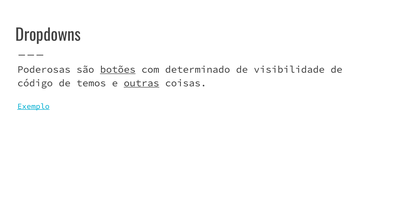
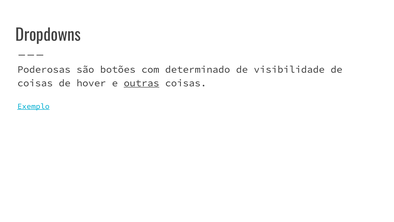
botões underline: present -> none
código at (35, 83): código -> coisas
temos: temos -> hover
